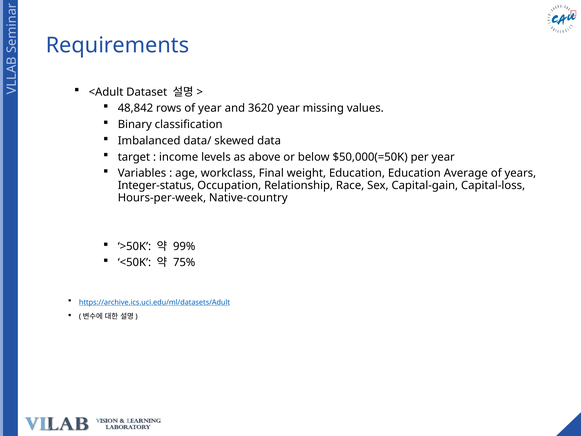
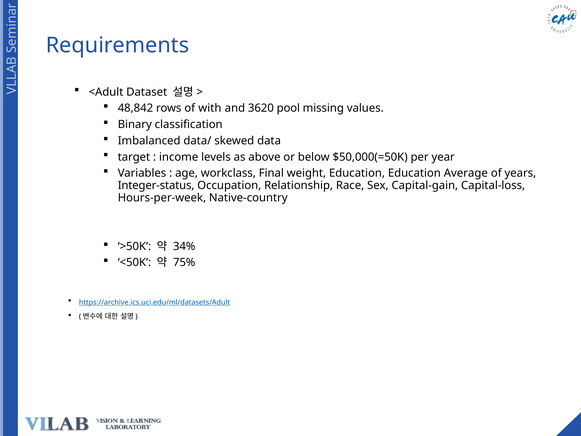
of year: year -> with
3620 year: year -> pool
99%: 99% -> 34%
